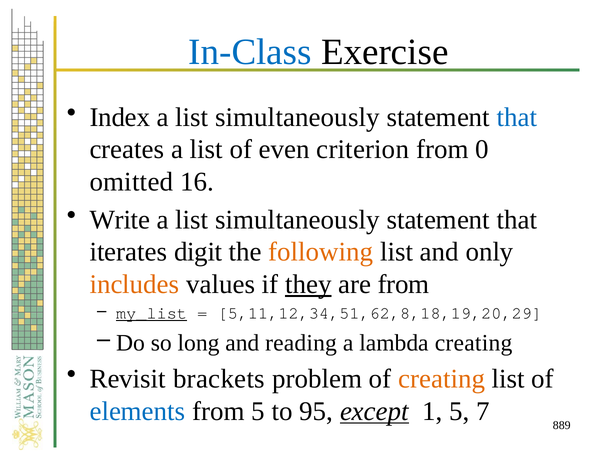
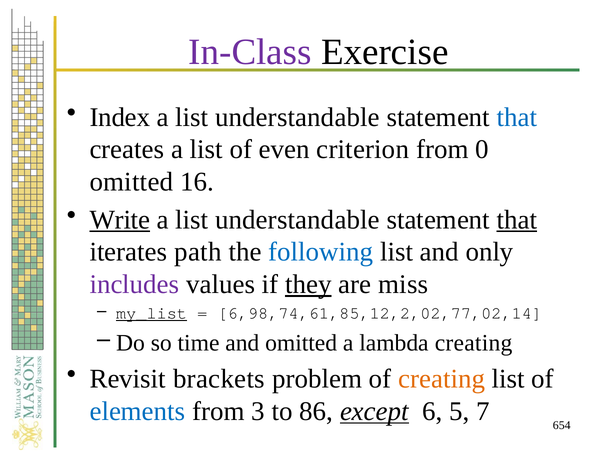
In-Class colour: blue -> purple
simultaneously at (297, 117): simultaneously -> understandable
Write underline: none -> present
simultaneously at (297, 220): simultaneously -> understandable
that at (517, 220) underline: none -> present
digit: digit -> path
following colour: orange -> blue
includes colour: orange -> purple
are from: from -> miss
5,11,12,34,51,62,8,18,19,20,29: 5,11,12,34,51,62,8,18,19,20,29 -> 6,98,74,61,85,12,2,02,77,02,14
long: long -> time
and reading: reading -> omitted
from 5: 5 -> 3
95: 95 -> 86
1: 1 -> 6
889: 889 -> 654
